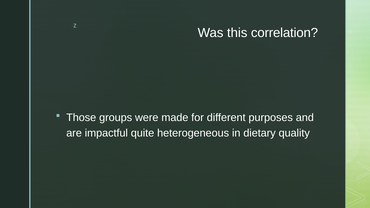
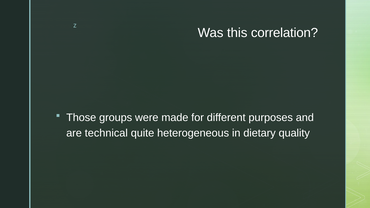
impactful: impactful -> technical
